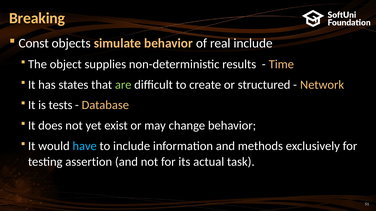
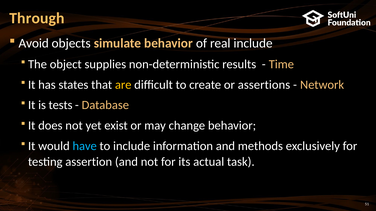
Breaking: Breaking -> Through
Const: Const -> Avoid
are colour: light green -> yellow
structured: structured -> assertions
